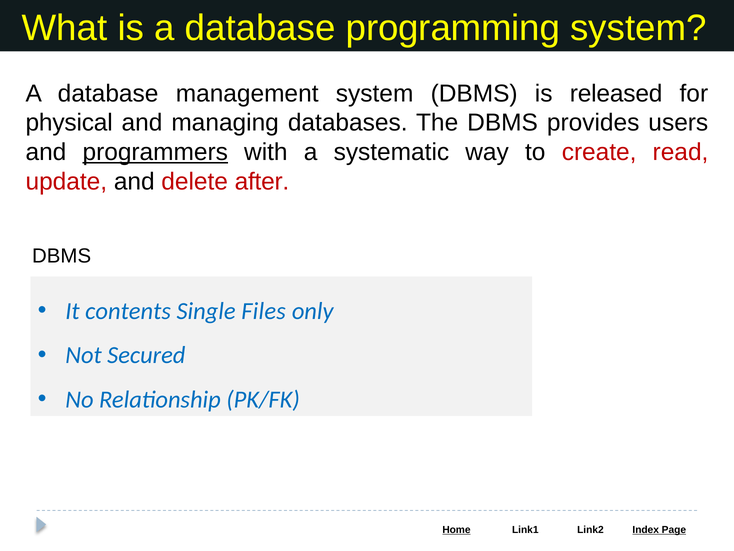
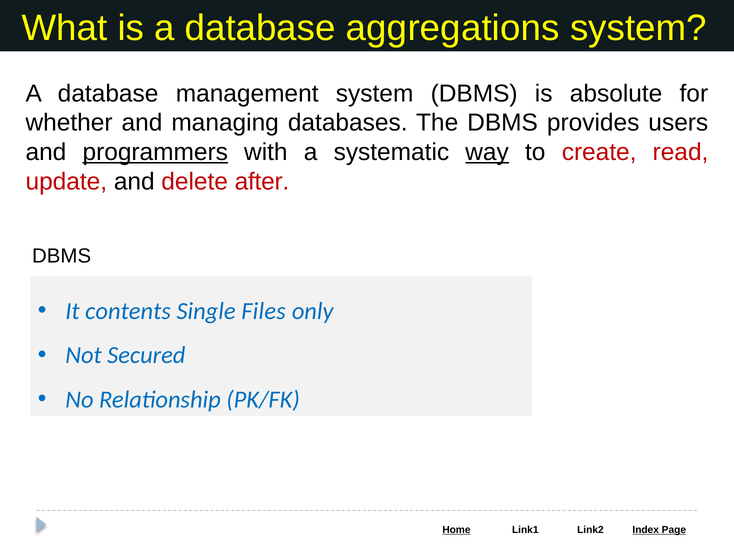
programming: programming -> aggregations
released: released -> absolute
physical: physical -> whether
way underline: none -> present
